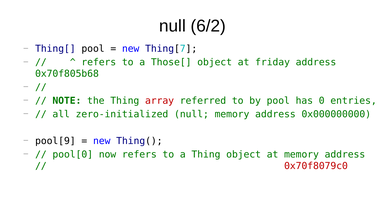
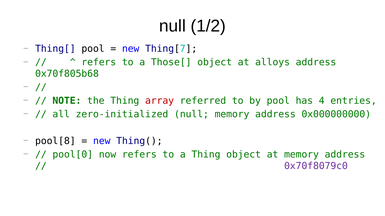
6/2: 6/2 -> 1/2
friday: friday -> alloys
0: 0 -> 4
pool[9: pool[9 -> pool[8
0x70f8079c0 colour: red -> purple
